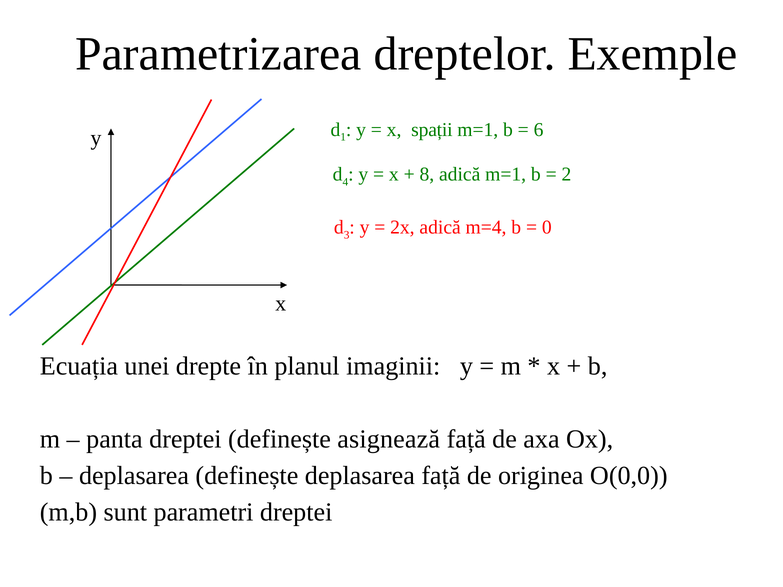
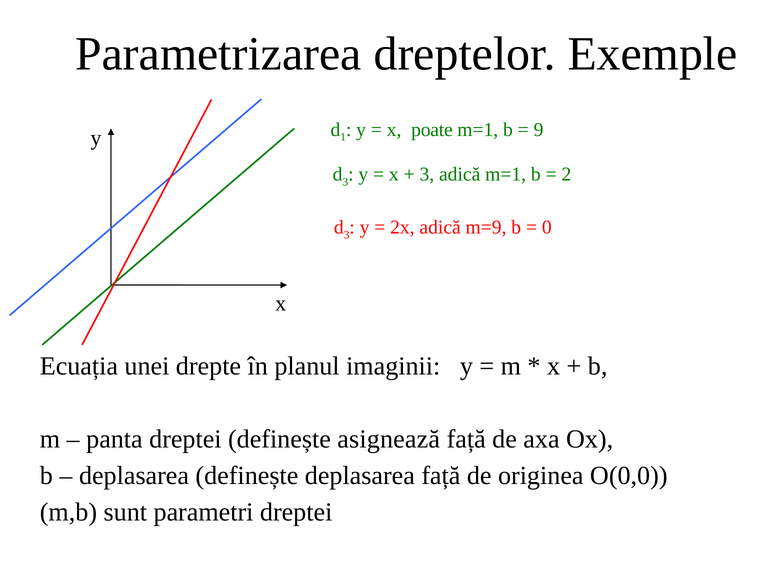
spații: spații -> poate
6: 6 -> 9
4 at (345, 182): 4 -> 3
8 at (427, 174): 8 -> 3
m=4: m=4 -> m=9
